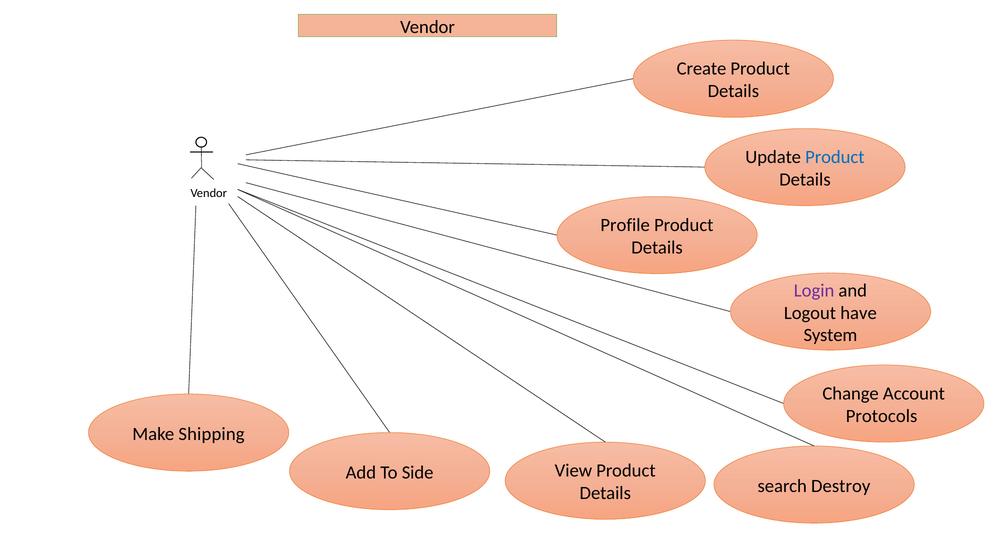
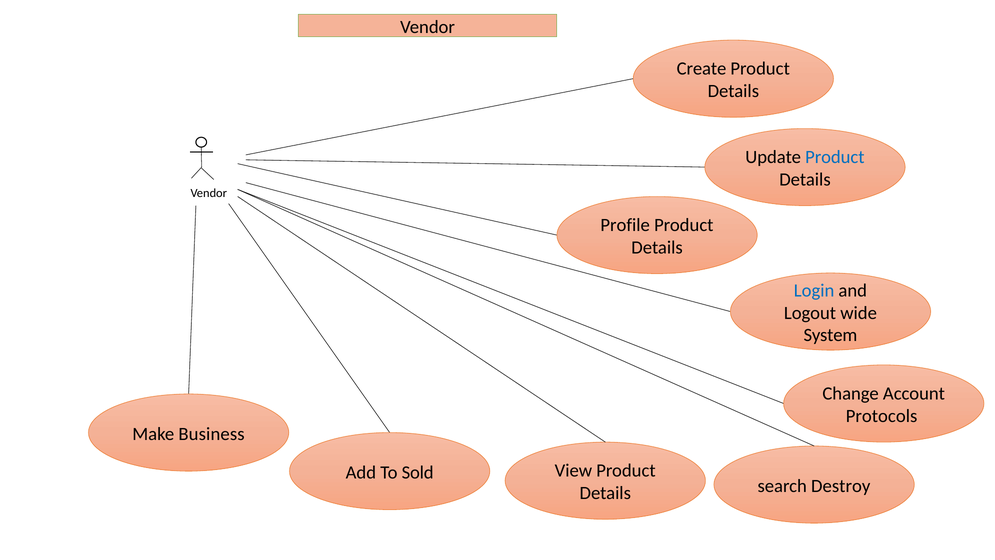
Login colour: purple -> blue
have: have -> wide
Shipping: Shipping -> Business
Side: Side -> Sold
